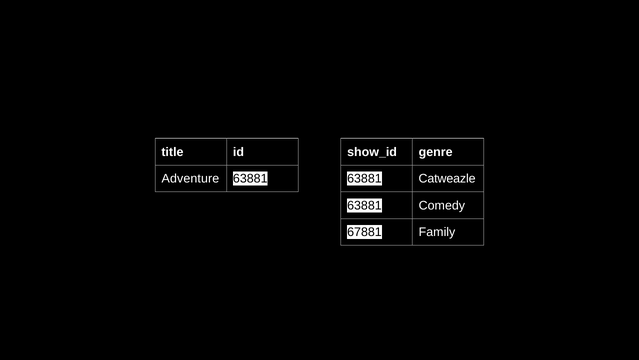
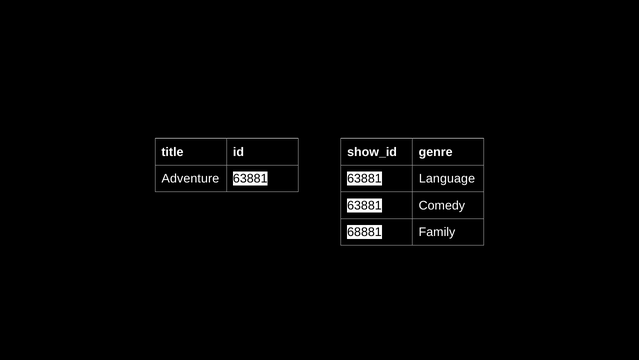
Catweazle: Catweazle -> Language
67881: 67881 -> 68881
